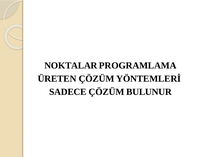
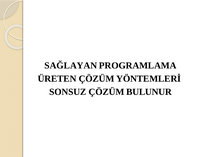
NOKTALAR: NOKTALAR -> SAĞLAYAN
SADECE: SADECE -> SONSUZ
